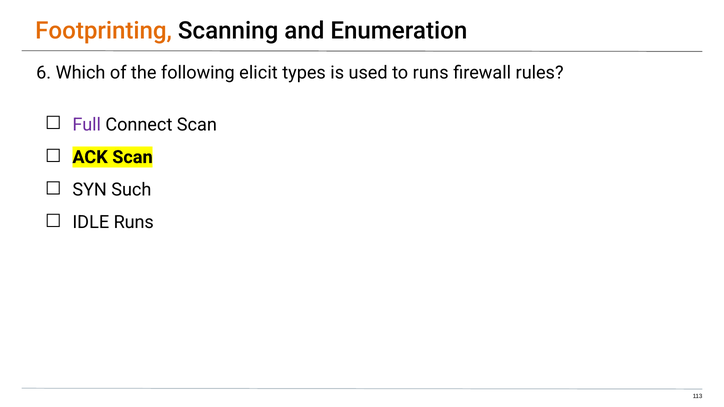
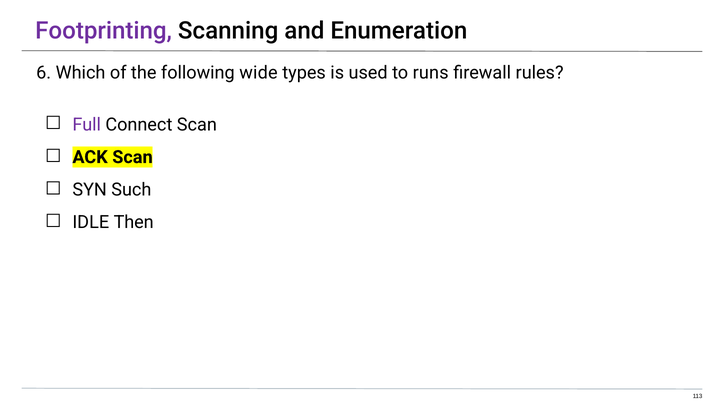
Footprinting colour: orange -> purple
elicit: elicit -> wide
IDLE Runs: Runs -> Then
